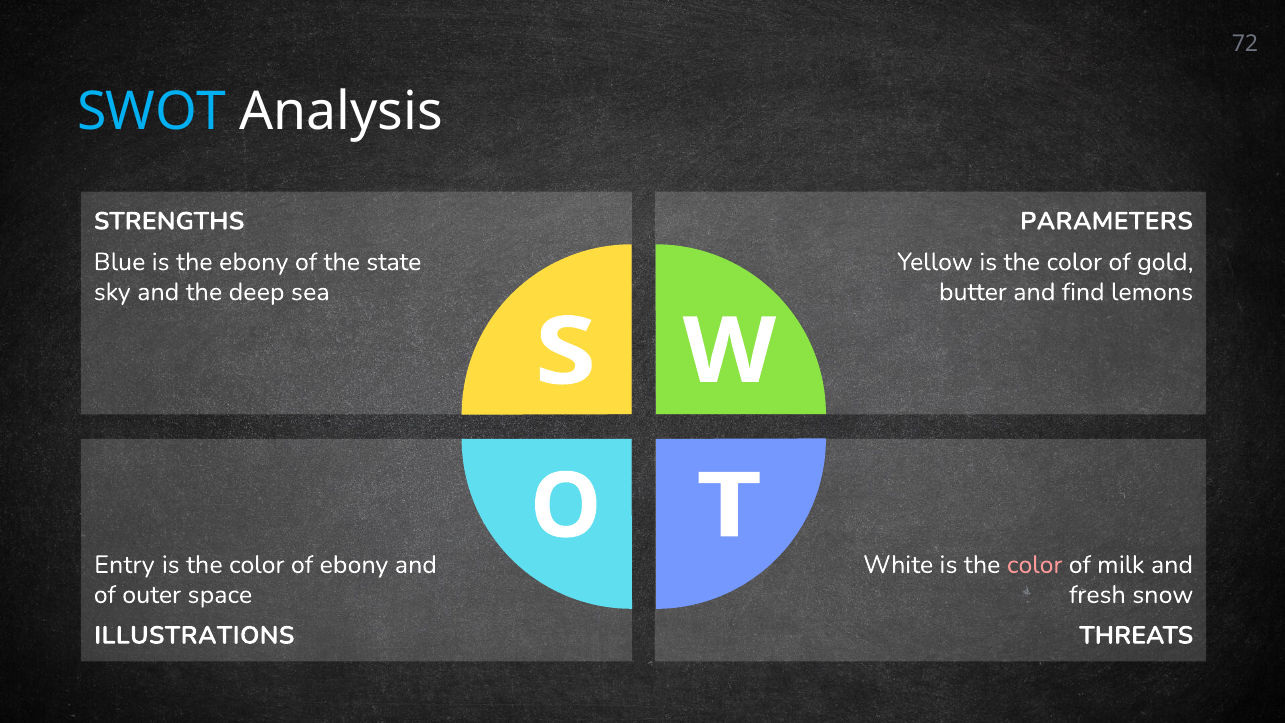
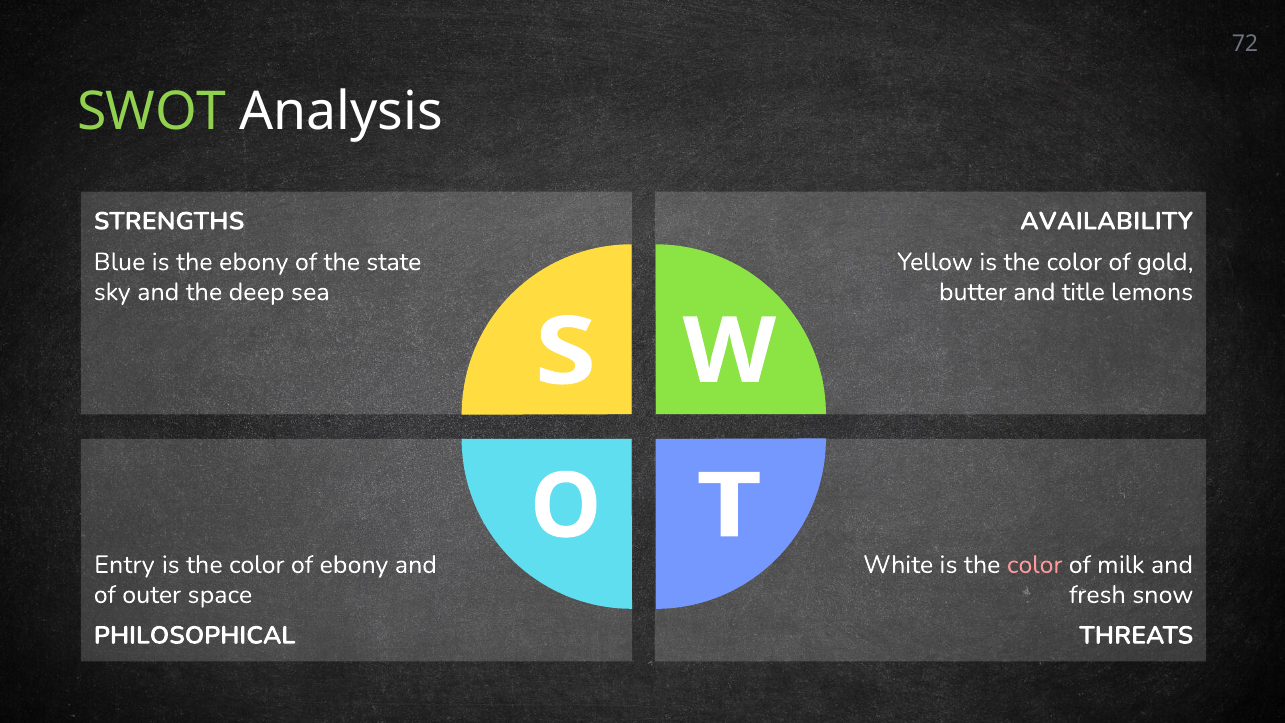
SWOT colour: light blue -> light green
PARAMETERS: PARAMETERS -> AVAILABILITY
find: find -> title
ILLUSTRATIONS: ILLUSTRATIONS -> PHILOSOPHICAL
